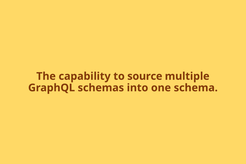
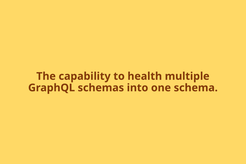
source: source -> health
